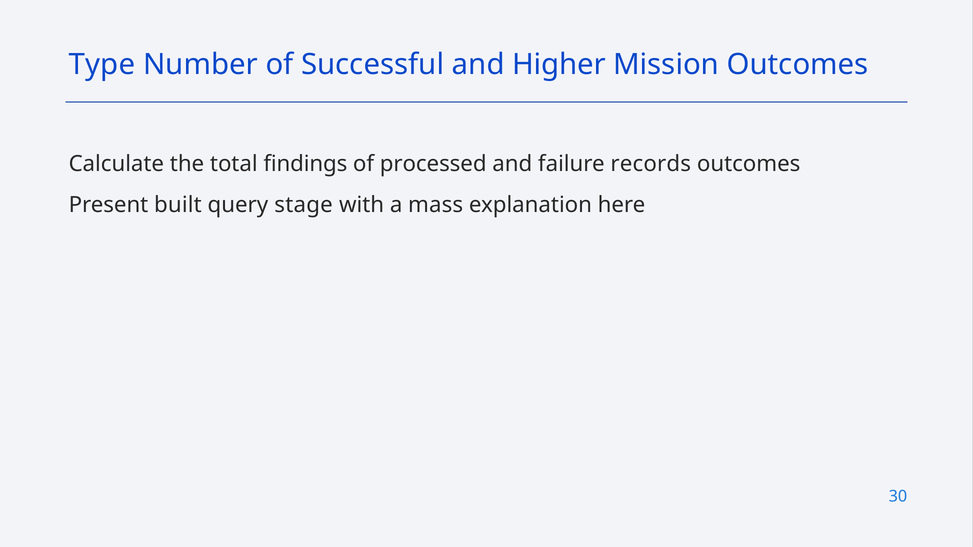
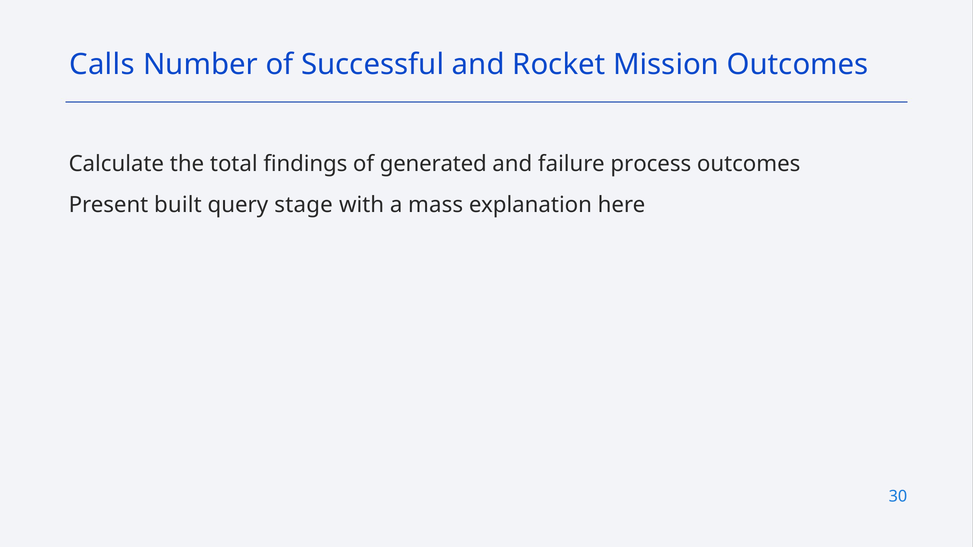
Type: Type -> Calls
Higher: Higher -> Rocket
processed: processed -> generated
records: records -> process
